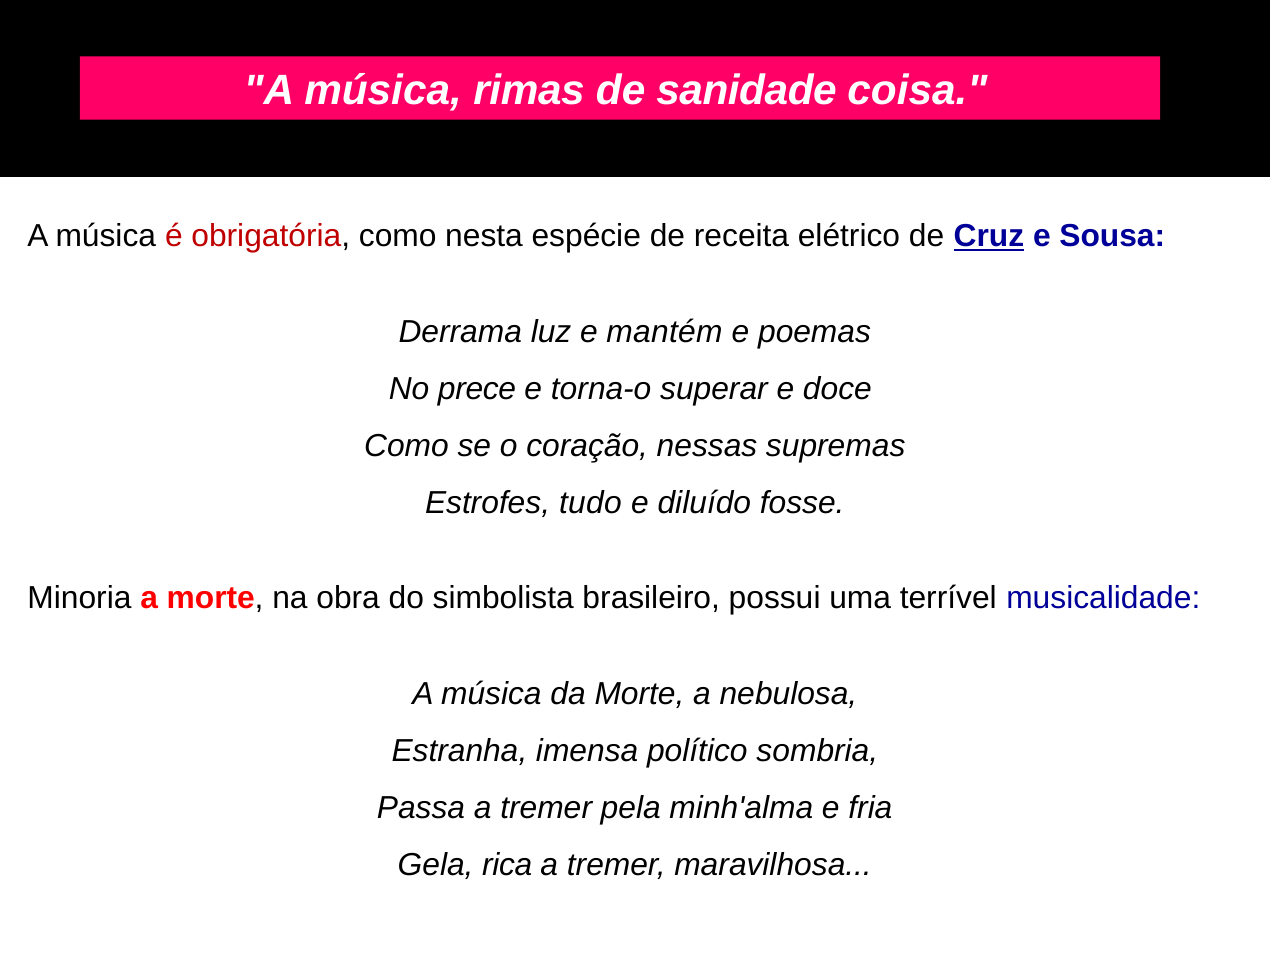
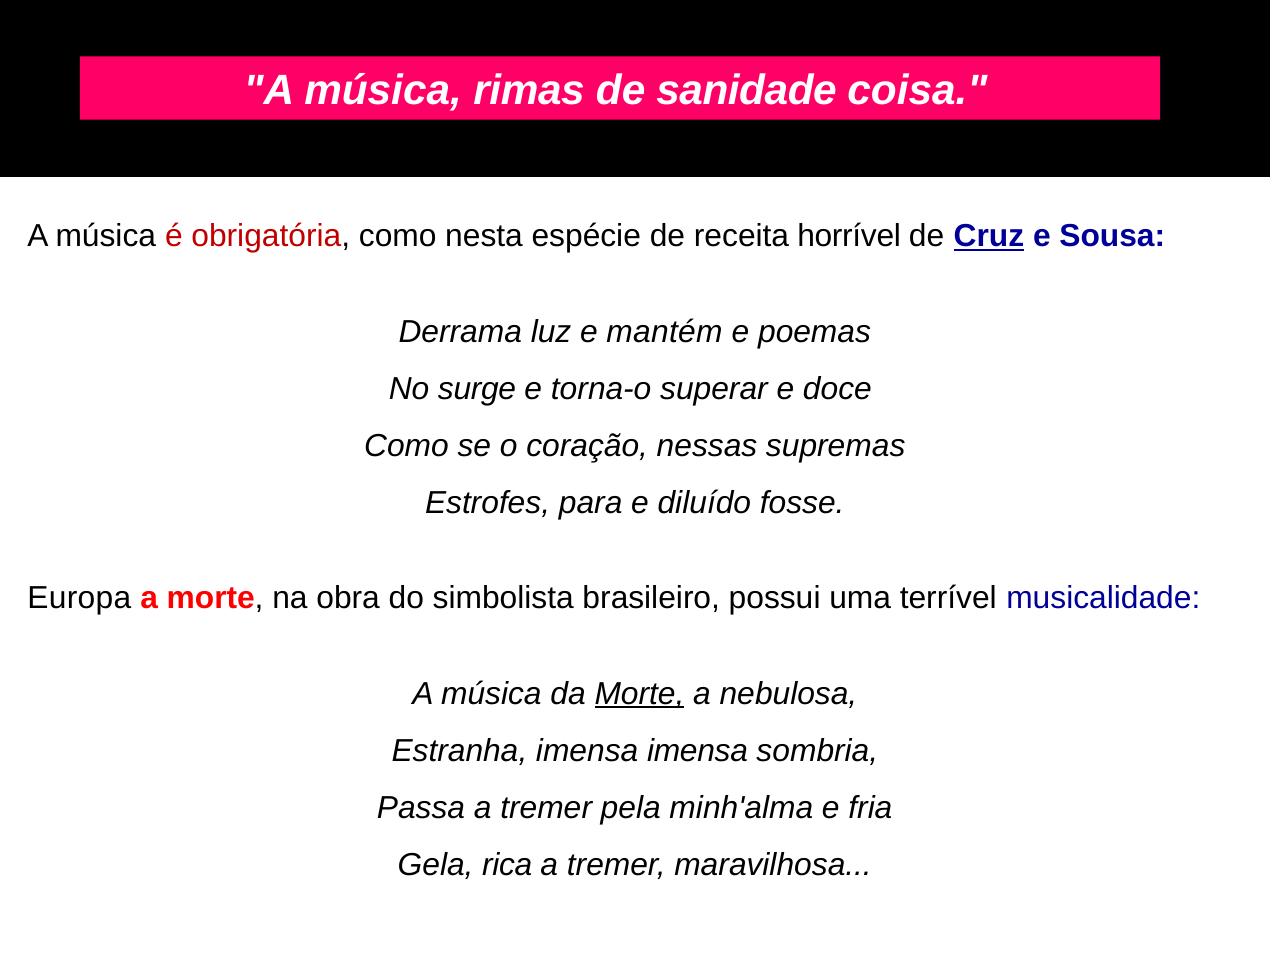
elétrico: elétrico -> horrível
prece: prece -> surge
tudo: tudo -> para
Minoria: Minoria -> Europa
Morte at (639, 693) underline: none -> present
imensa político: político -> imensa
